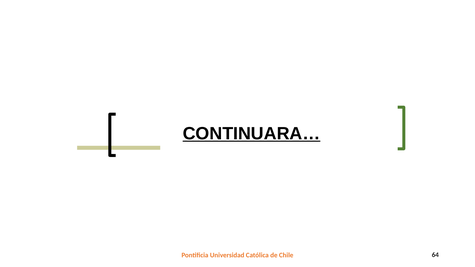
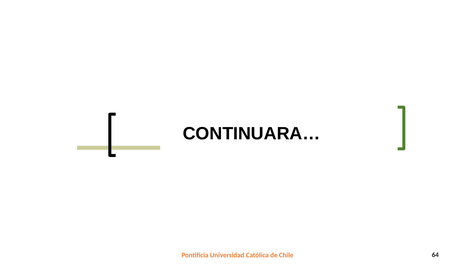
CONTINUARA… underline: present -> none
